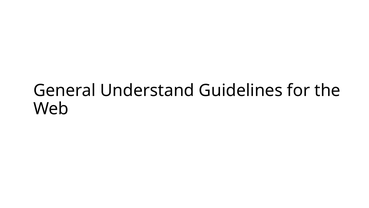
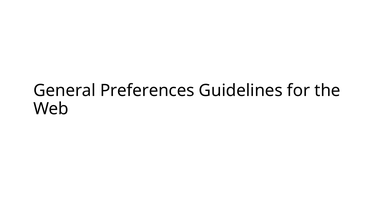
Understand: Understand -> Preferences
